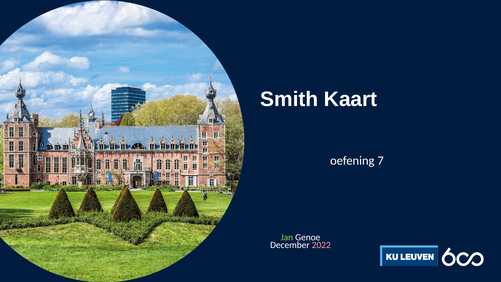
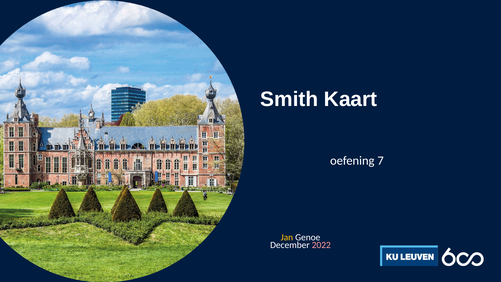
Jan colour: light green -> yellow
